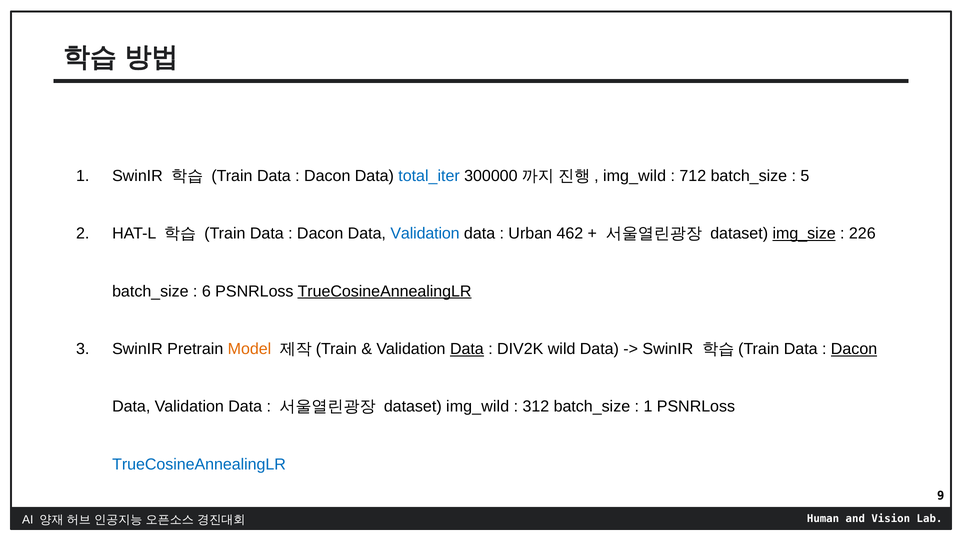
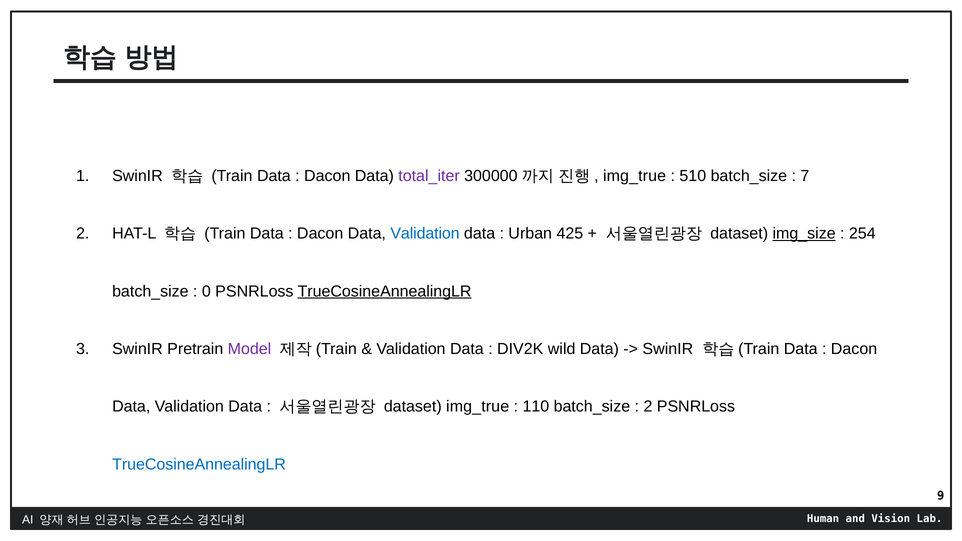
total_iter colour: blue -> purple
img_wild at (635, 176): img_wild -> img_true
712: 712 -> 510
5: 5 -> 7
462: 462 -> 425
226: 226 -> 254
6: 6 -> 0
Model colour: orange -> purple
Data at (467, 349) underline: present -> none
Dacon at (854, 349) underline: present -> none
dataset img_wild: img_wild -> img_true
312: 312 -> 110
1 at (648, 407): 1 -> 2
